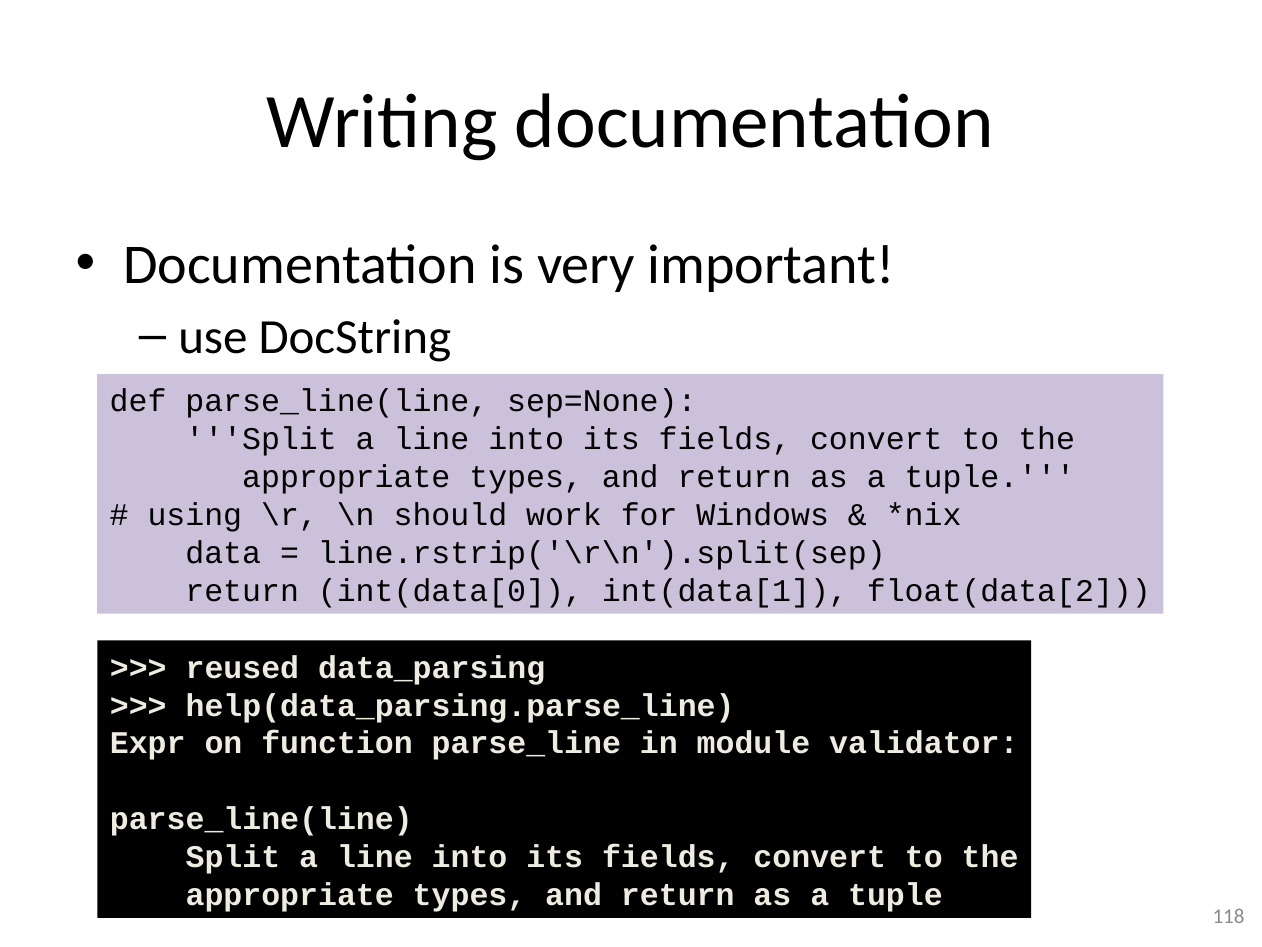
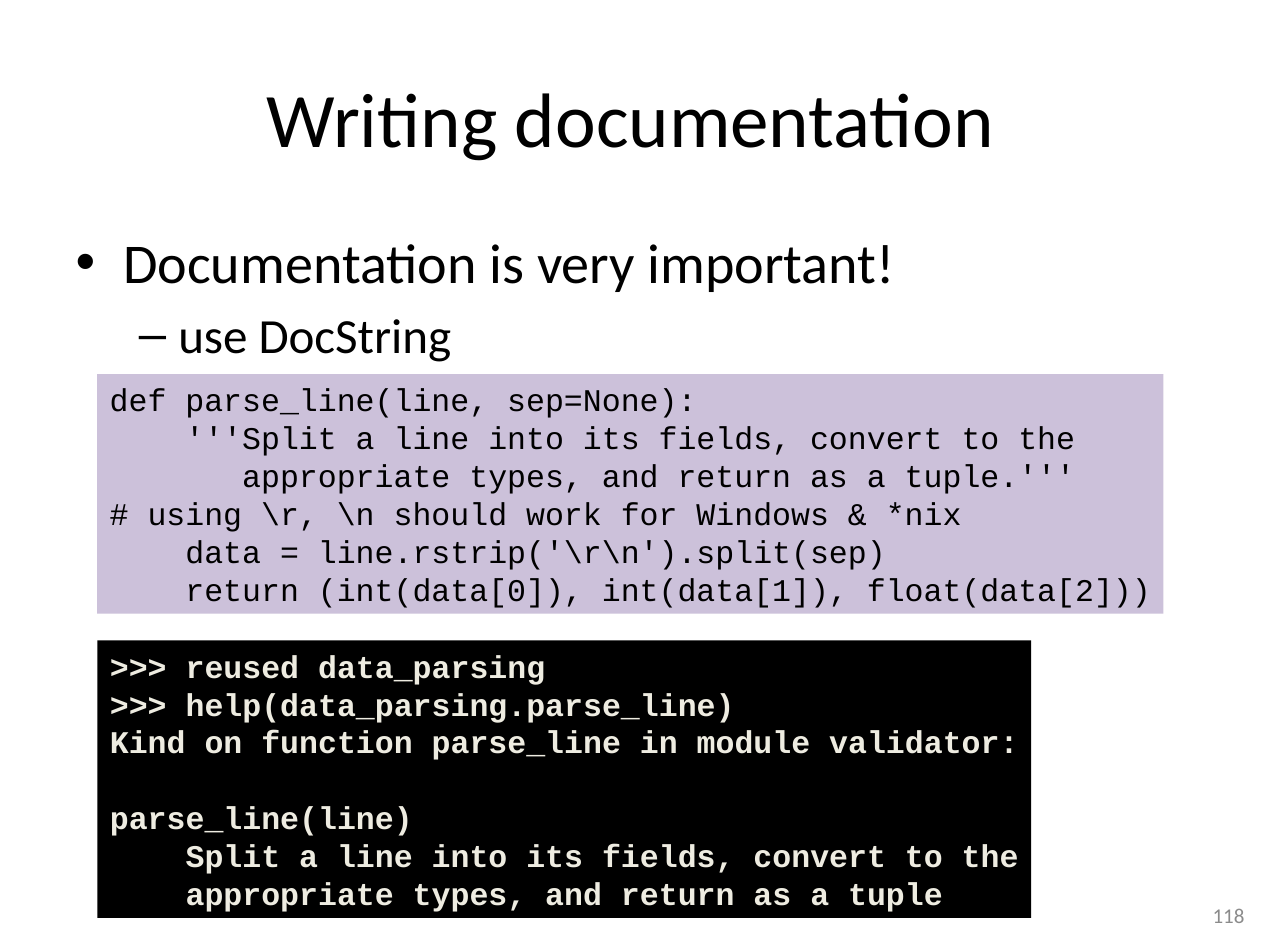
Expr: Expr -> Kind
